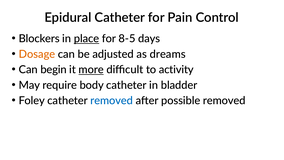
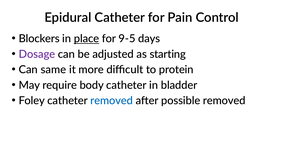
8-5: 8-5 -> 9-5
Dosage colour: orange -> purple
dreams: dreams -> starting
begin: begin -> same
more underline: present -> none
activity: activity -> protein
